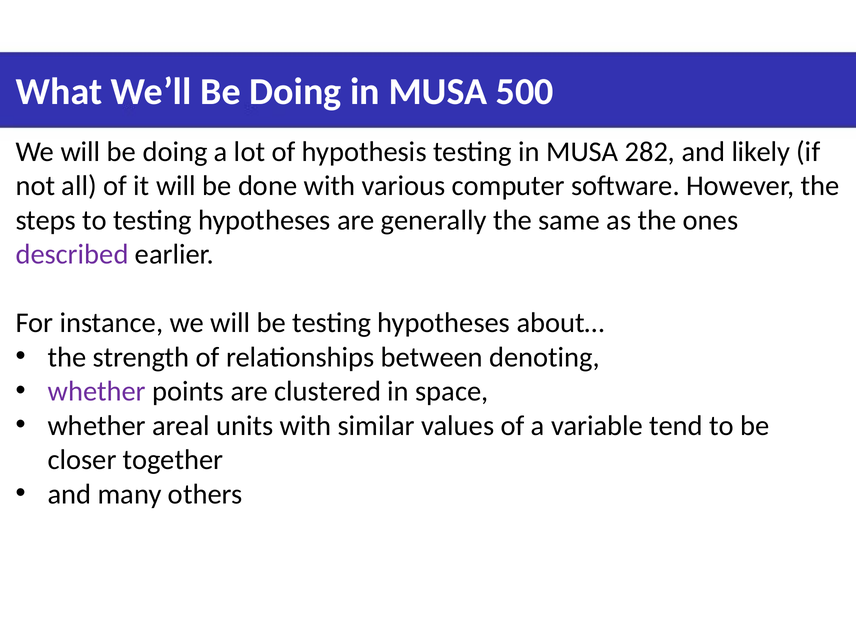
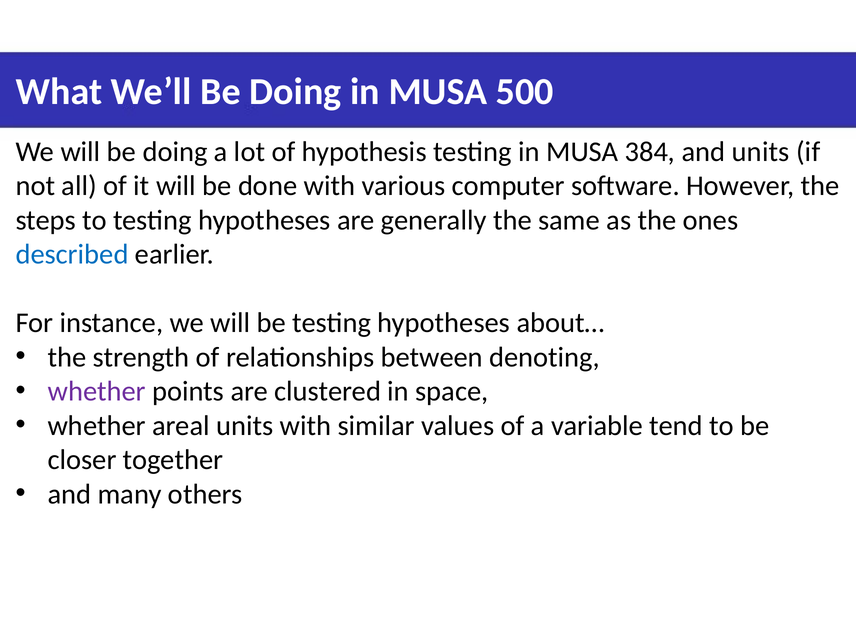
282: 282 -> 384
and likely: likely -> units
described colour: purple -> blue
